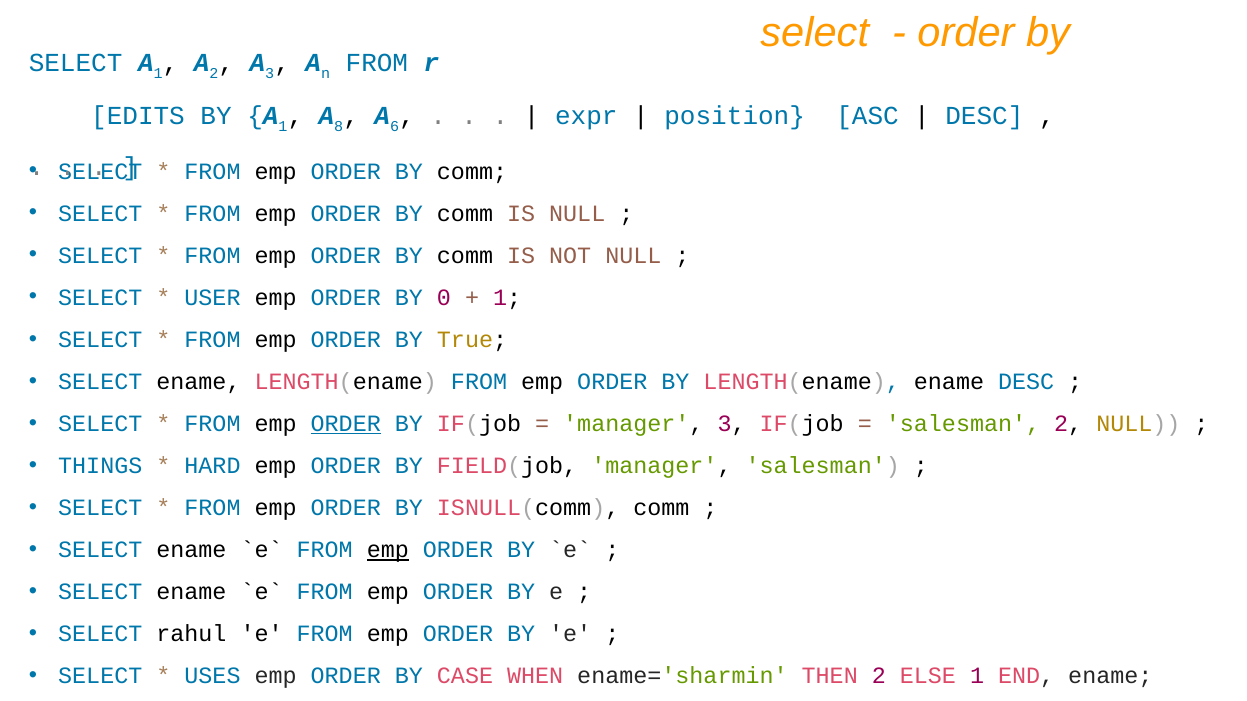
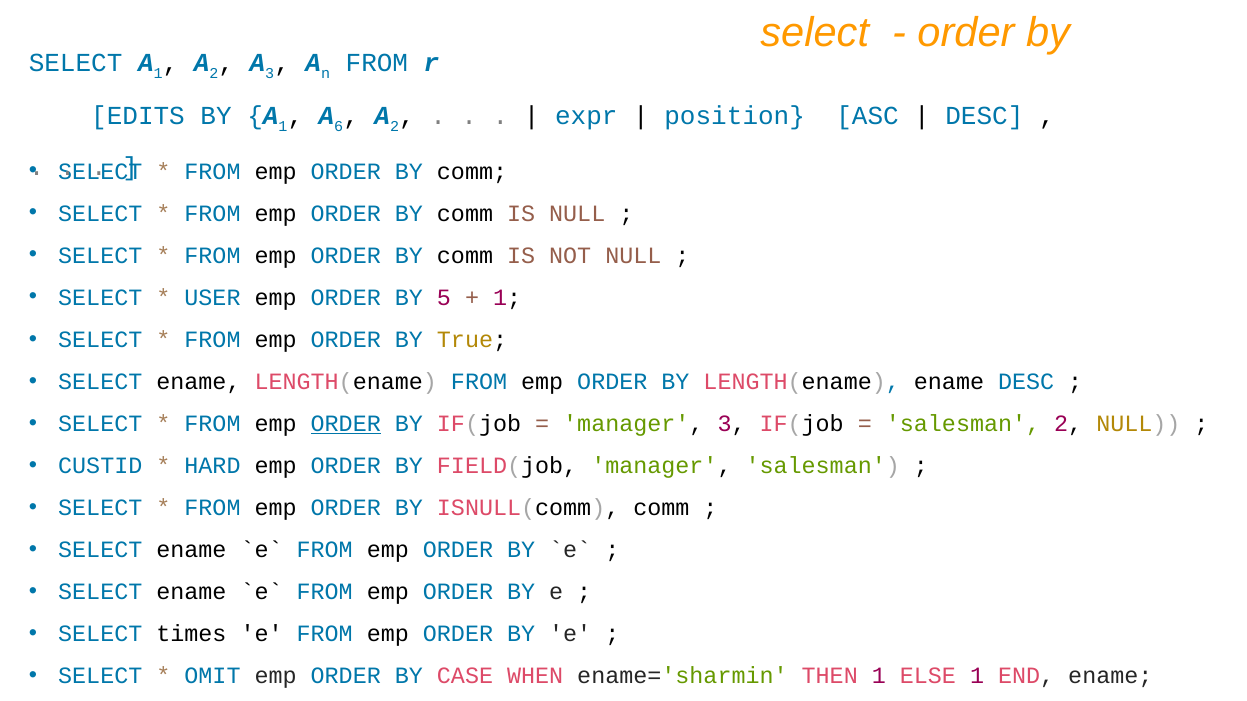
8: 8 -> 6
6 at (395, 126): 6 -> 2
0: 0 -> 5
THINGS: THINGS -> CUSTID
emp at (388, 550) underline: present -> none
rahul: rahul -> times
USES: USES -> OMIT
THEN 2: 2 -> 1
